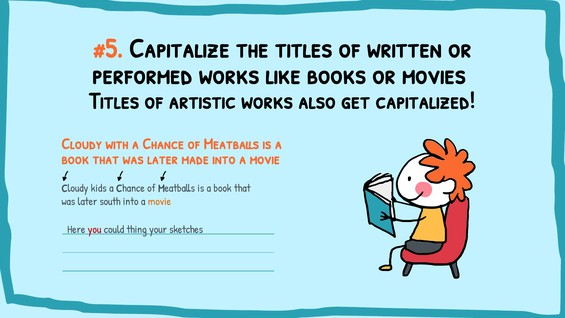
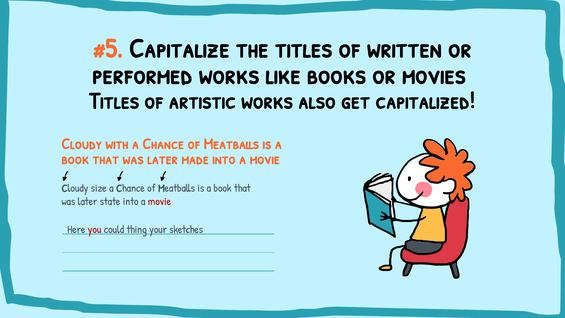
kids: kids -> size
south: south -> state
movie at (159, 201) colour: orange -> red
